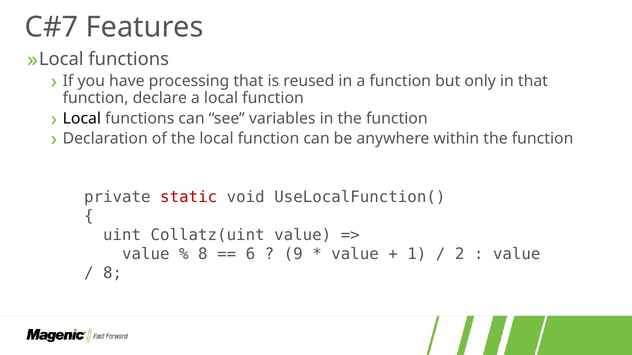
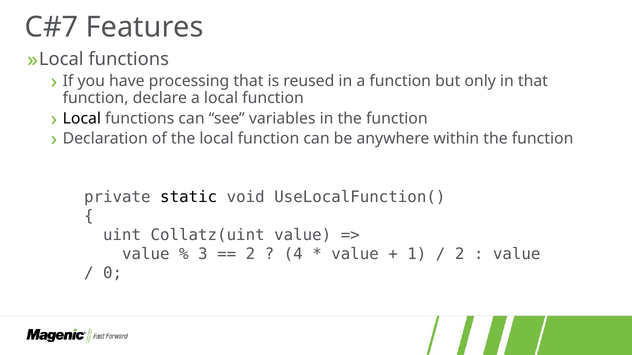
static colour: red -> black
8 at (203, 254): 8 -> 3
6 at (250, 254): 6 -> 2
9: 9 -> 4
8 at (113, 273): 8 -> 0
